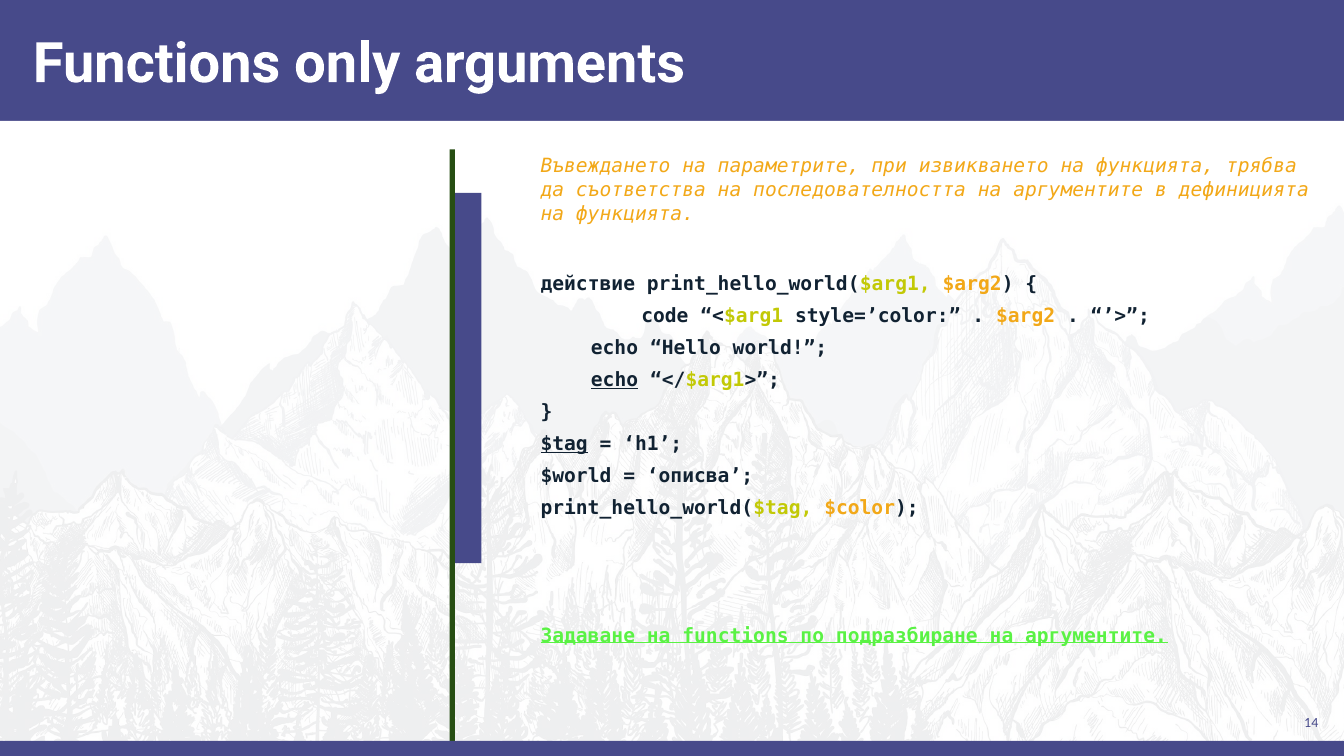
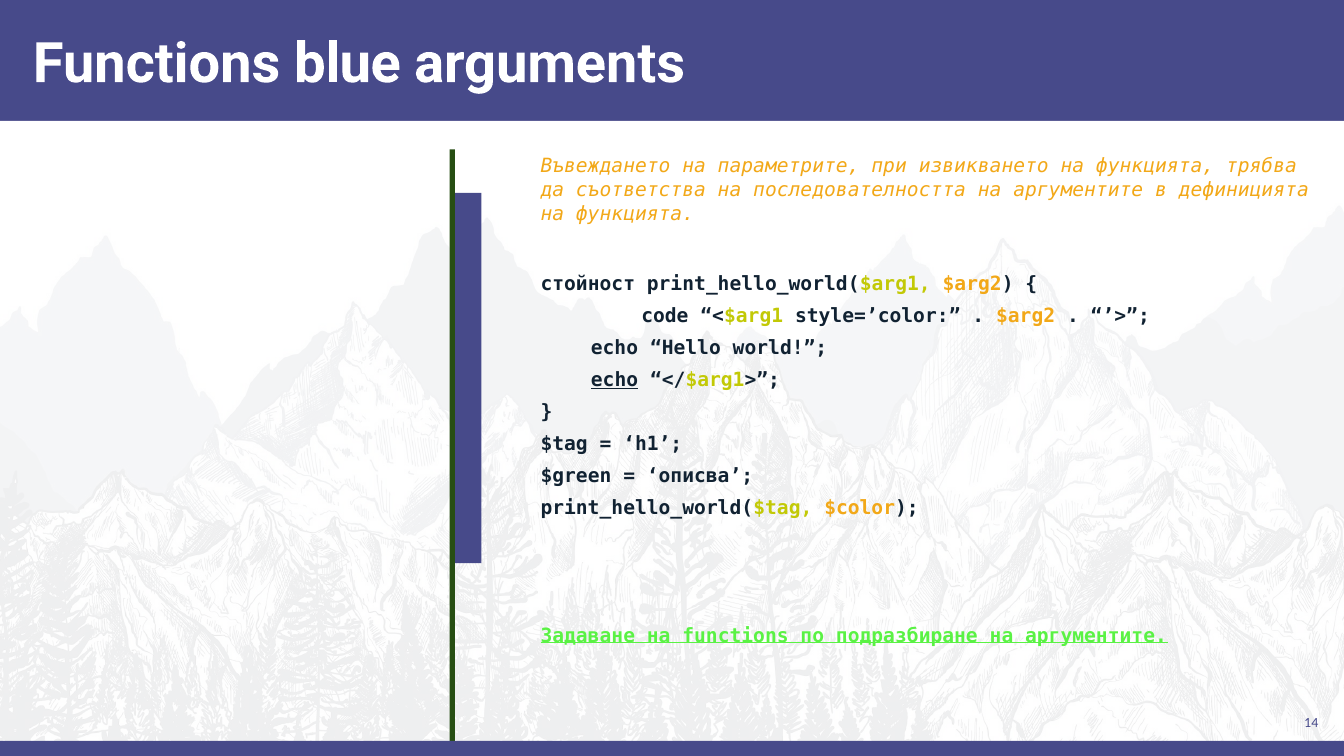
only: only -> blue
действие: действие -> стойност
$tag underline: present -> none
$world: $world -> $green
